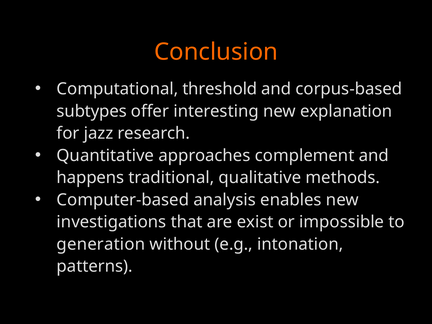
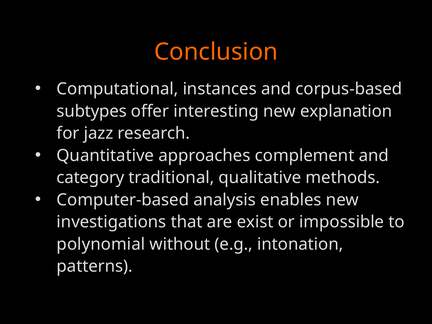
threshold: threshold -> instances
happens: happens -> category
generation: generation -> polynomial
